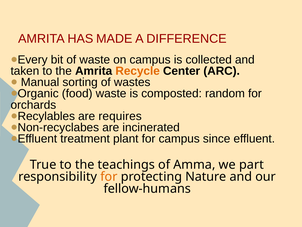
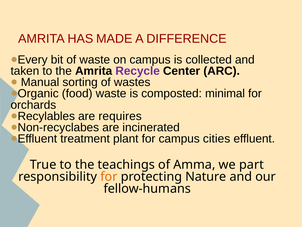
Recycle colour: orange -> purple
random: random -> minimal
since: since -> cities
